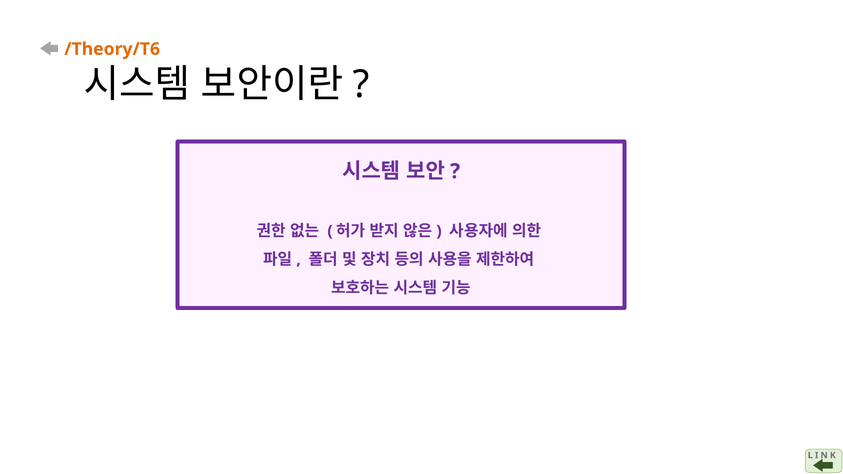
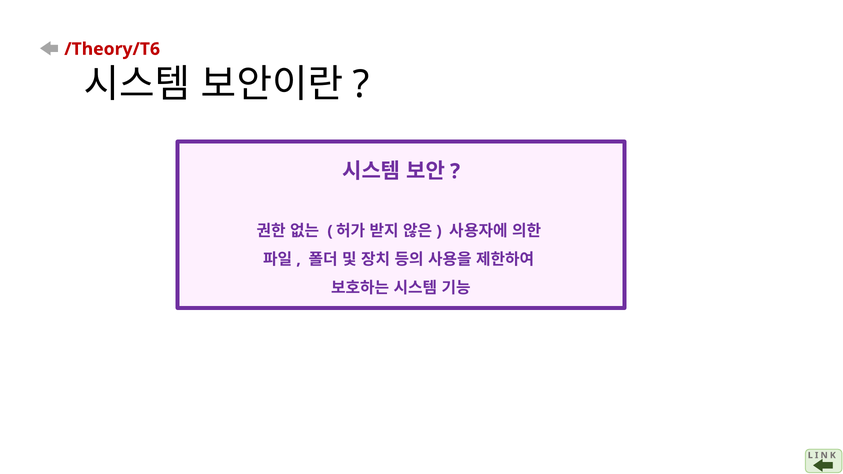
/Theory/T6 colour: orange -> red
